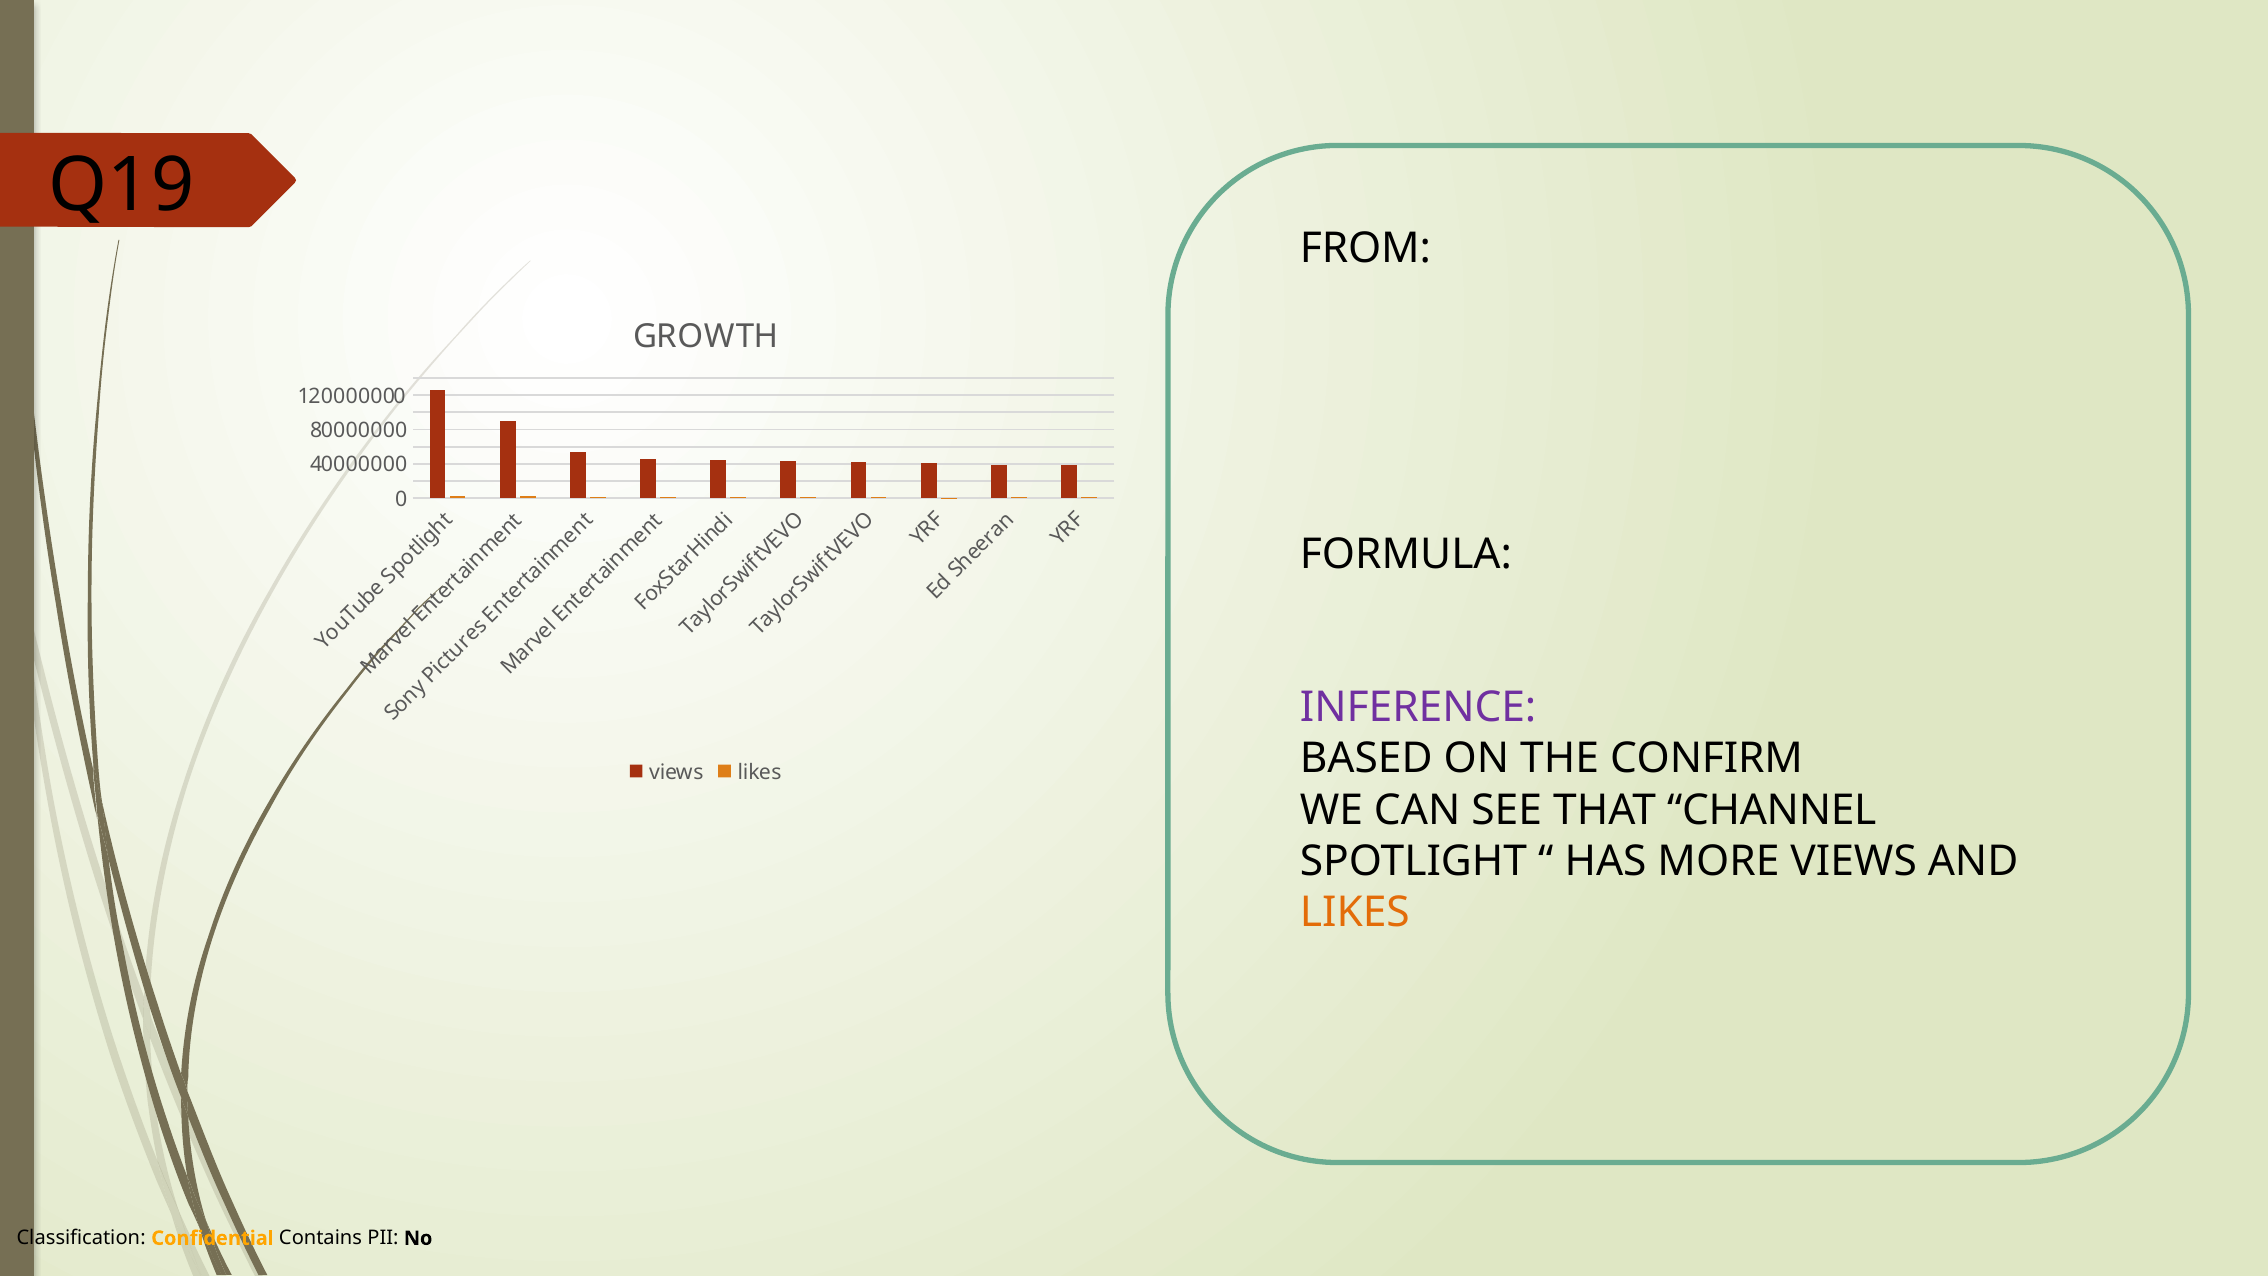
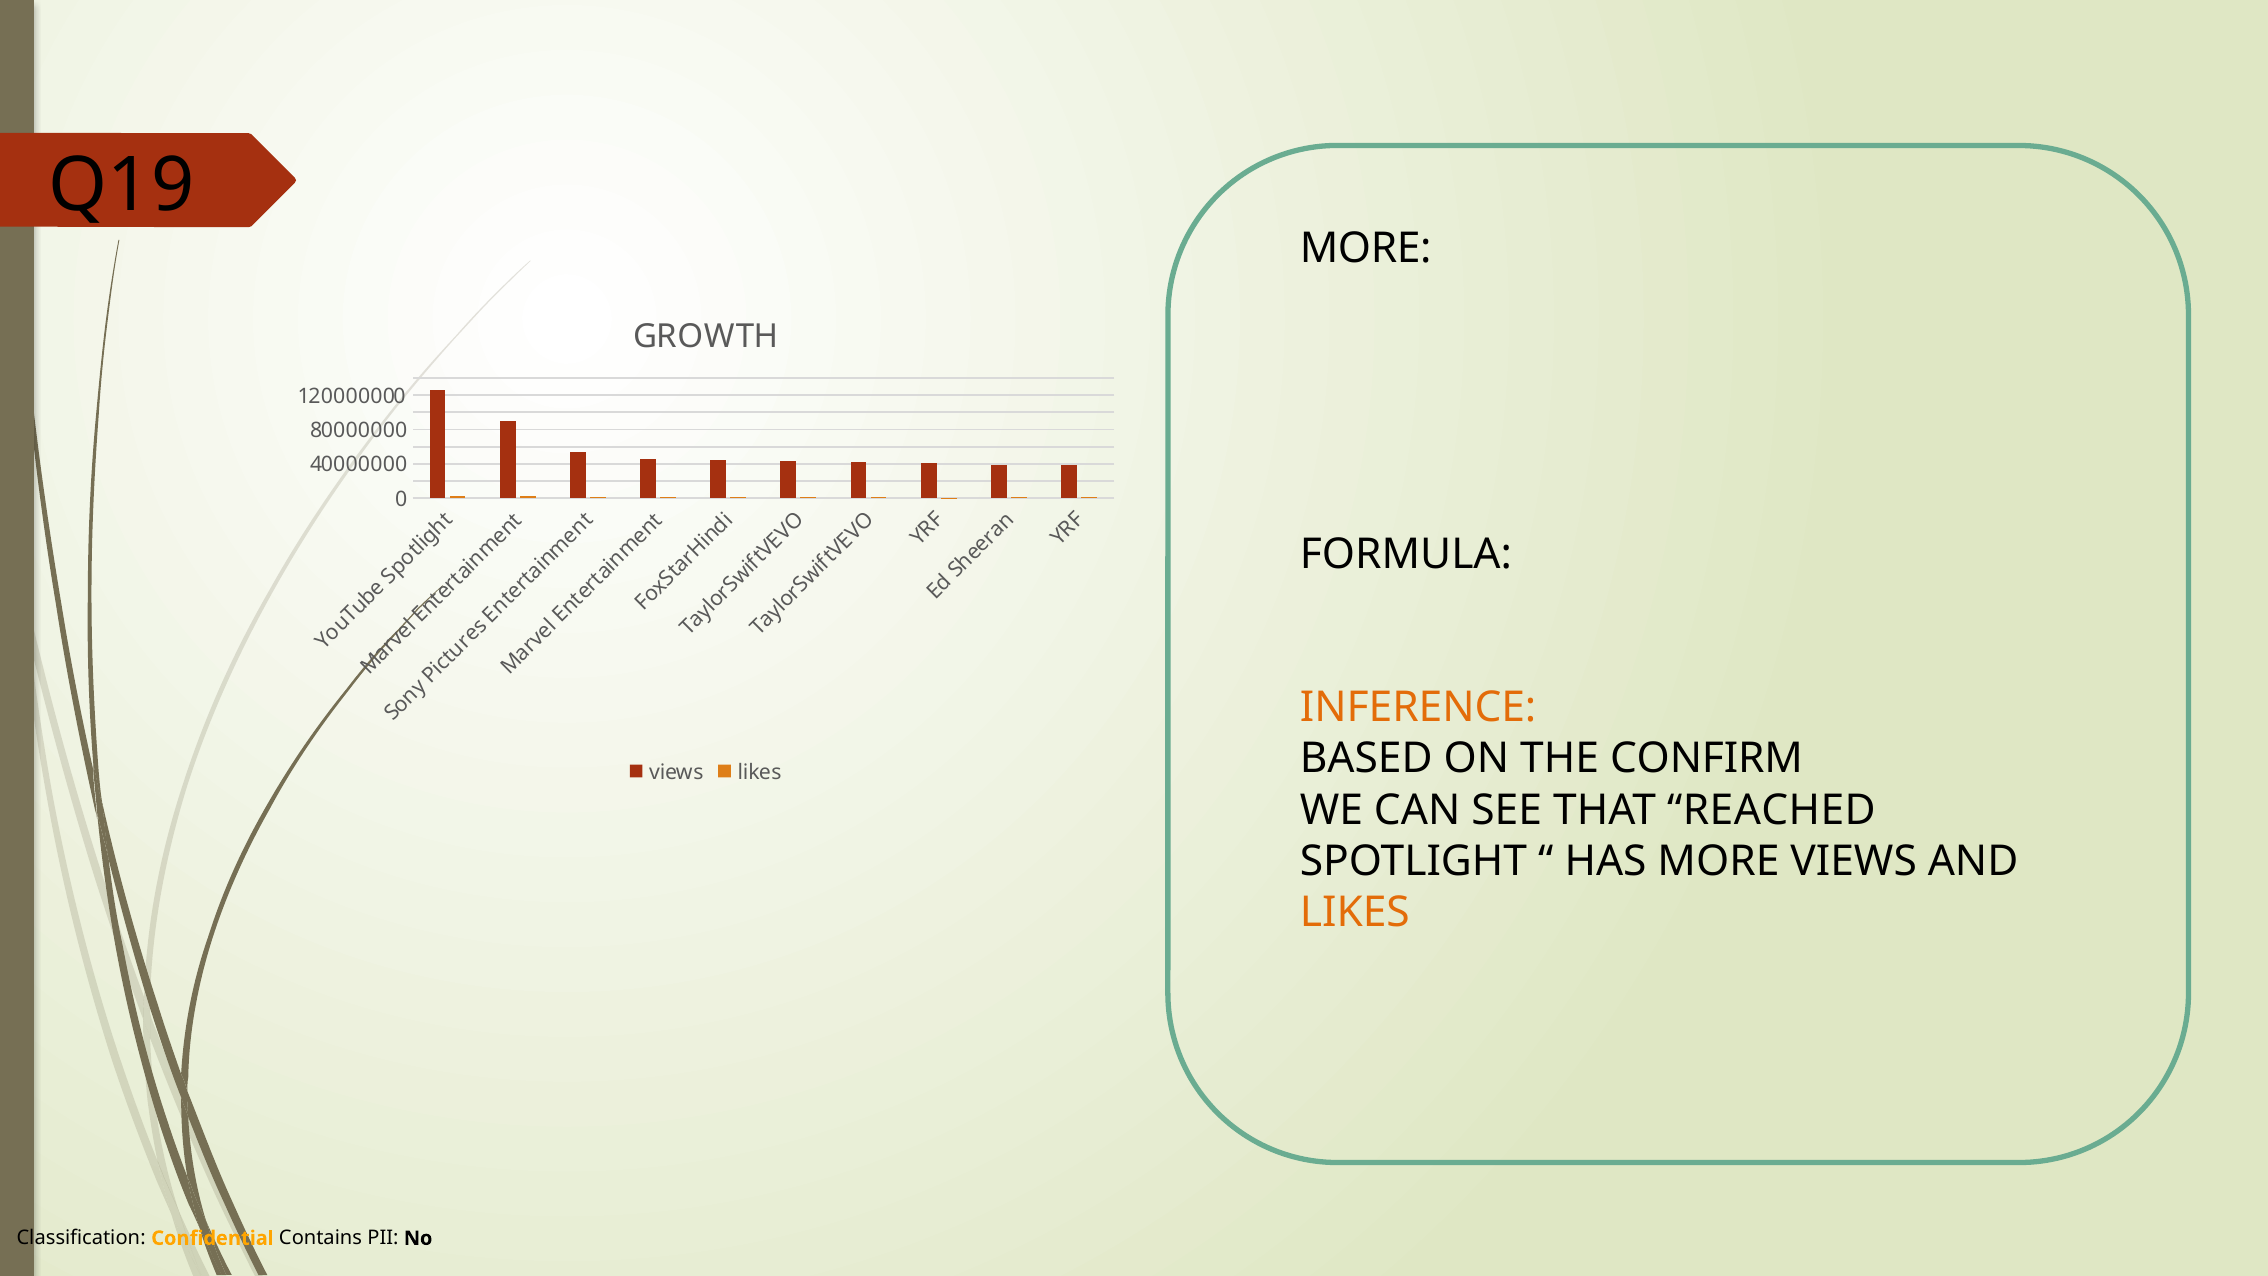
FROM at (1366, 248): FROM -> MORE
INFERENCE colour: purple -> orange
CHANNEL: CHANNEL -> REACHED
